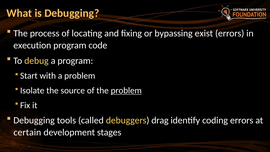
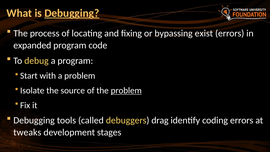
Debugging at (72, 13) underline: none -> present
execution: execution -> expanded
certain: certain -> tweaks
